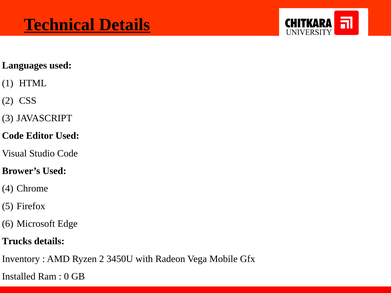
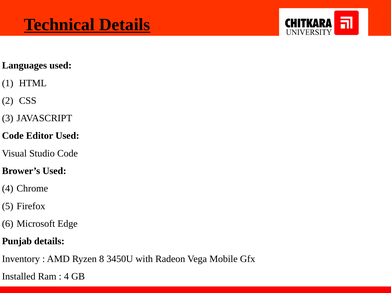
Trucks: Trucks -> Punjab
Ryzen 2: 2 -> 8
0 at (66, 277): 0 -> 4
